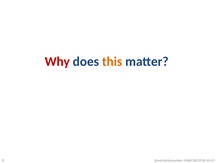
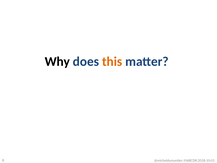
Why colour: red -> black
